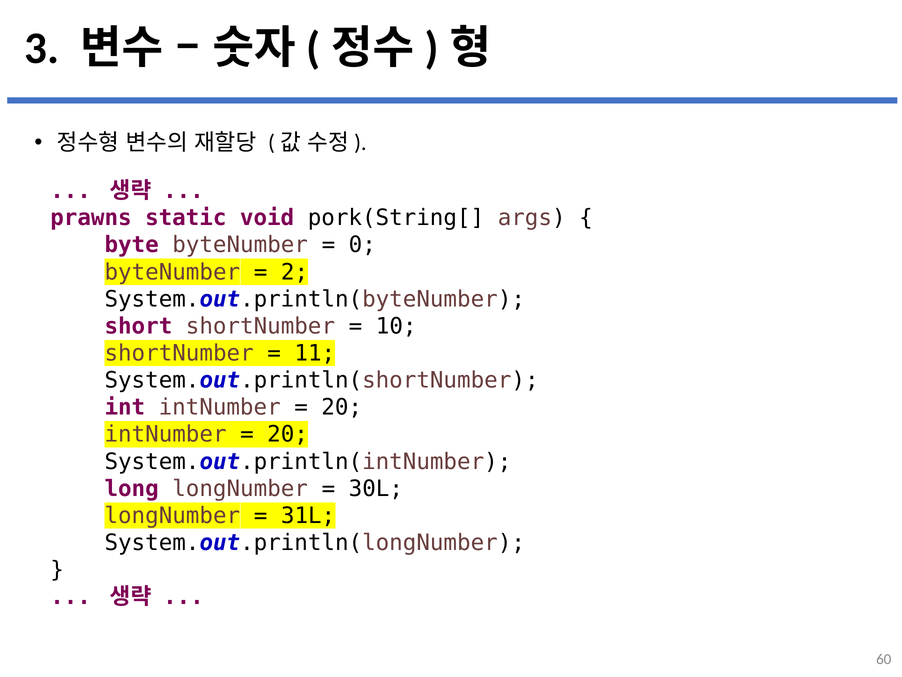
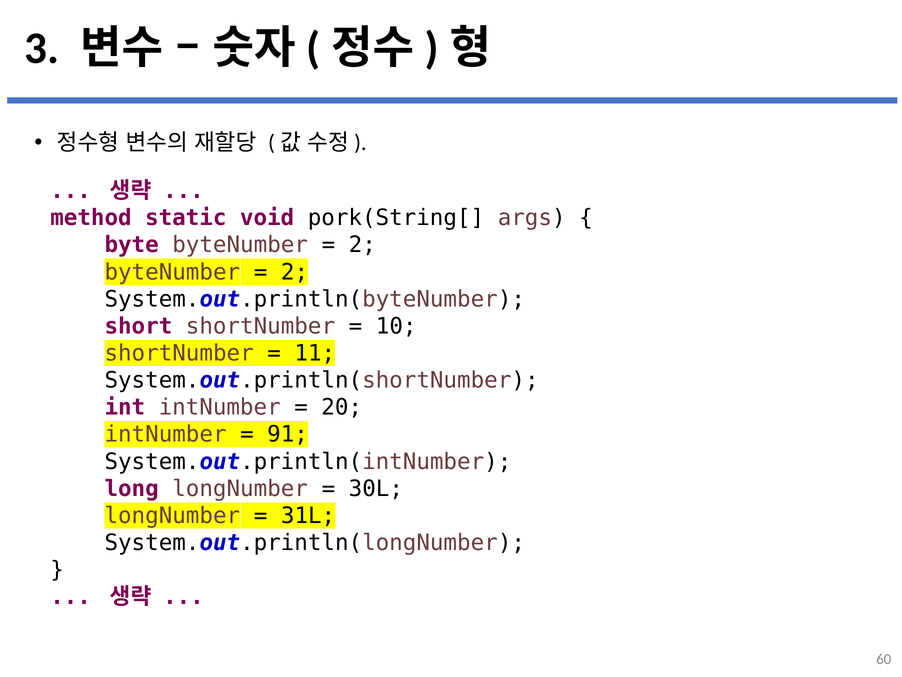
prawns: prawns -> method
0 at (362, 245): 0 -> 2
20 at (288, 434): 20 -> 91
